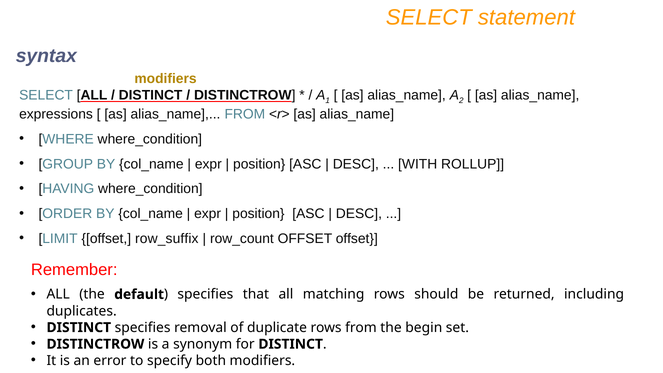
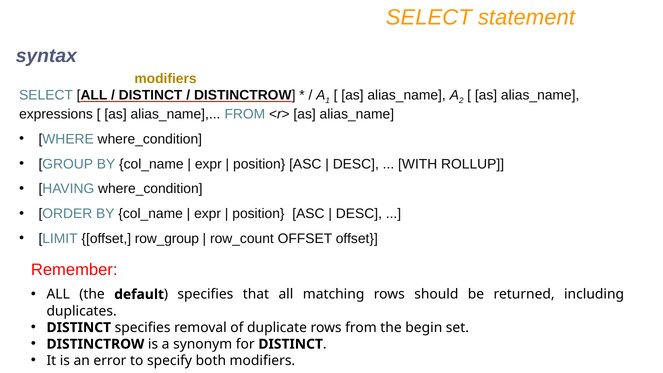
row_suffix: row_suffix -> row_group
